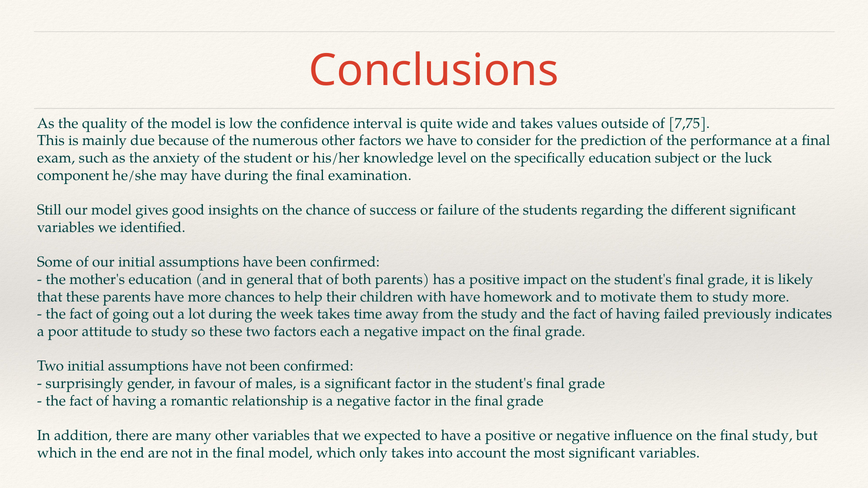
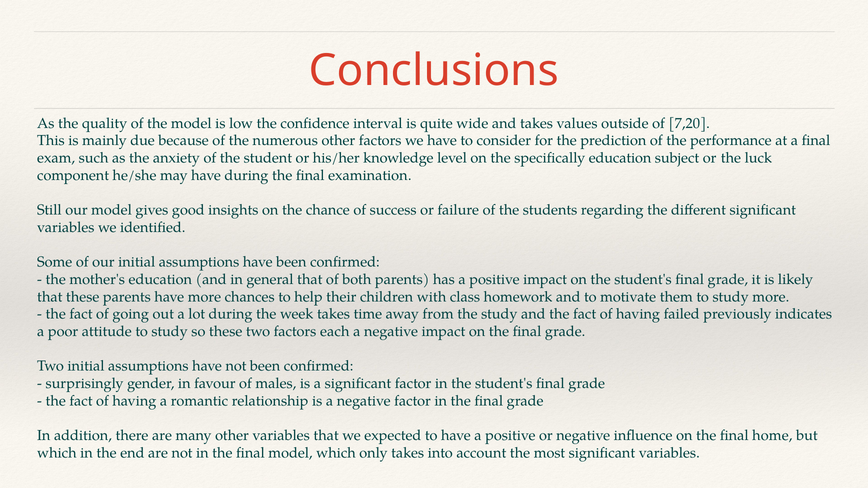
7,75: 7,75 -> 7,20
with have: have -> class
final study: study -> home
